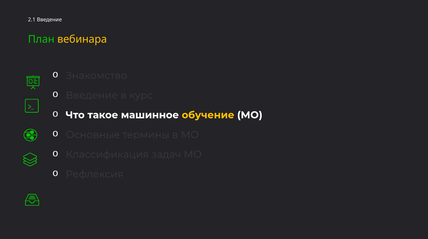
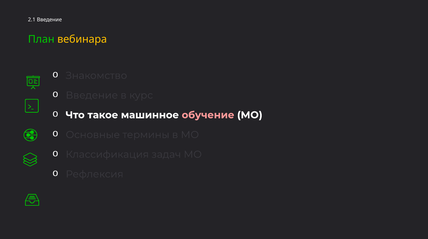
обучение colour: yellow -> pink
